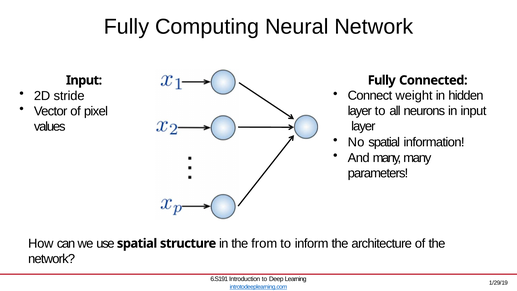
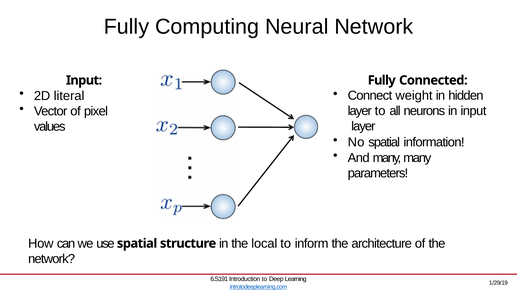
stride: stride -> literal
from: from -> local
